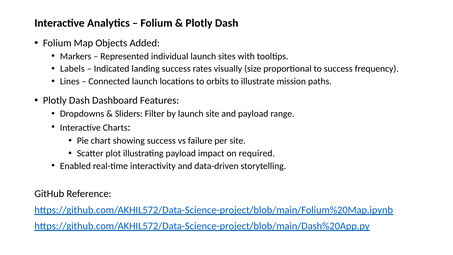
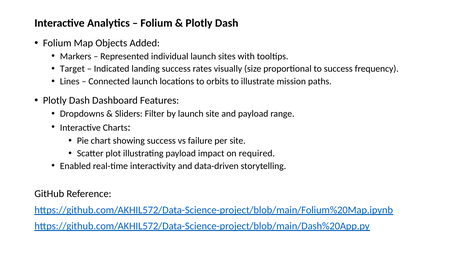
Labels: Labels -> Target
